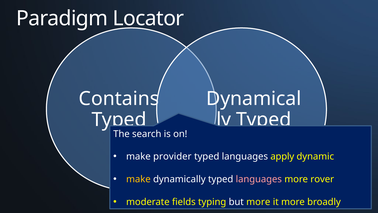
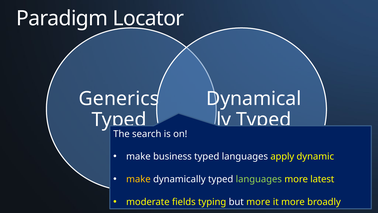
Contains: Contains -> Generics
provider: provider -> business
languages at (259, 179) colour: pink -> light green
rover: rover -> latest
